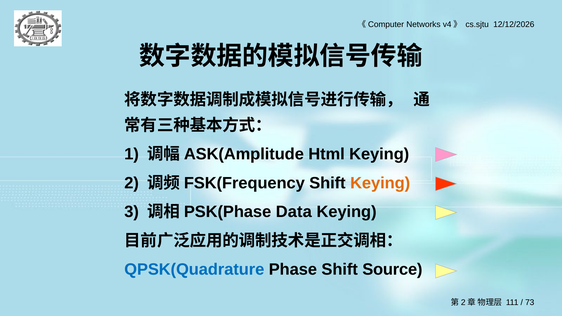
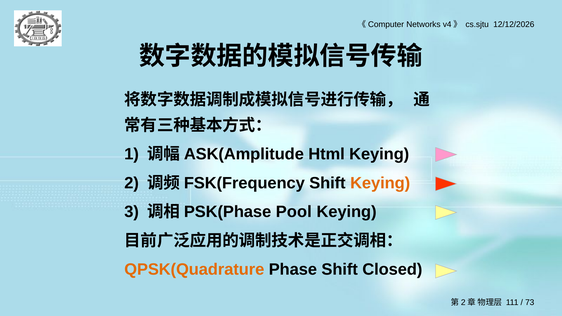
Data: Data -> Pool
QPSK(Quadrature colour: blue -> orange
Source: Source -> Closed
